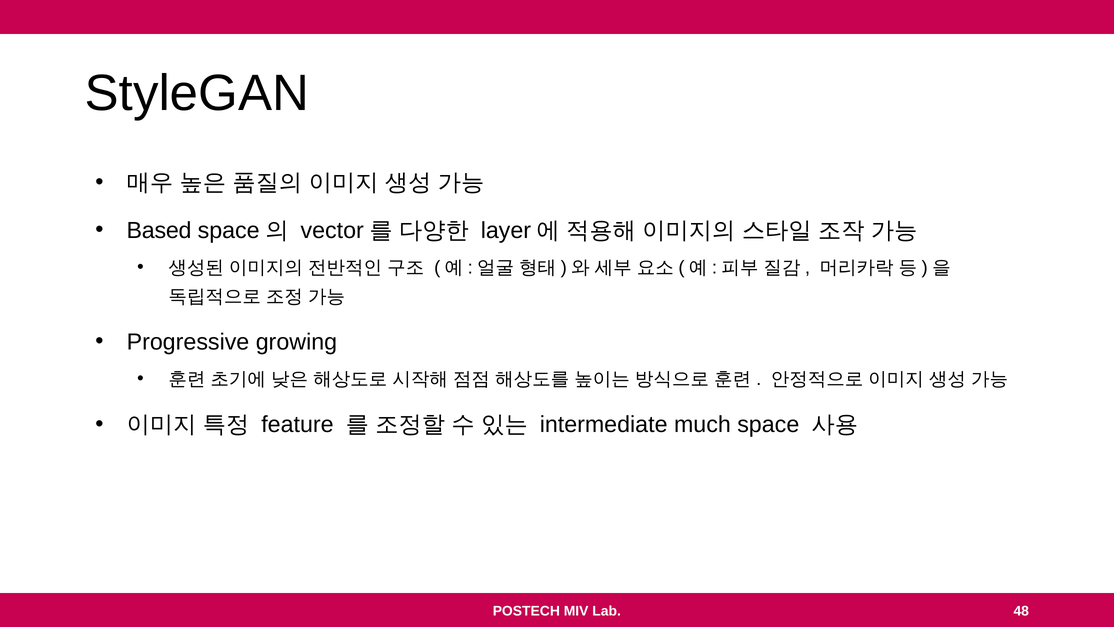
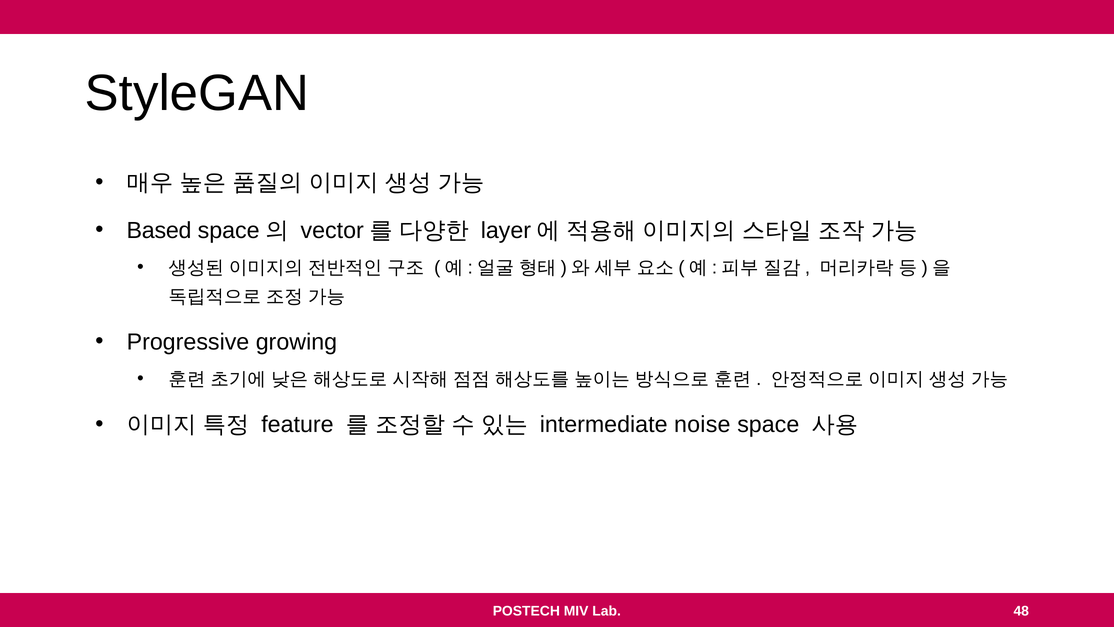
much: much -> noise
